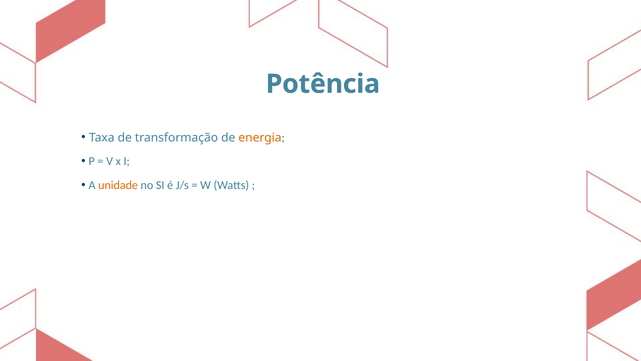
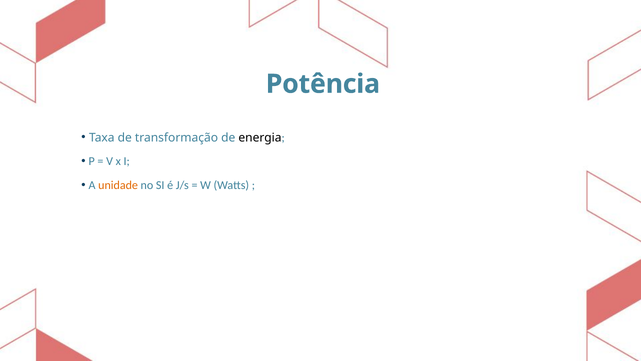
energia colour: orange -> black
